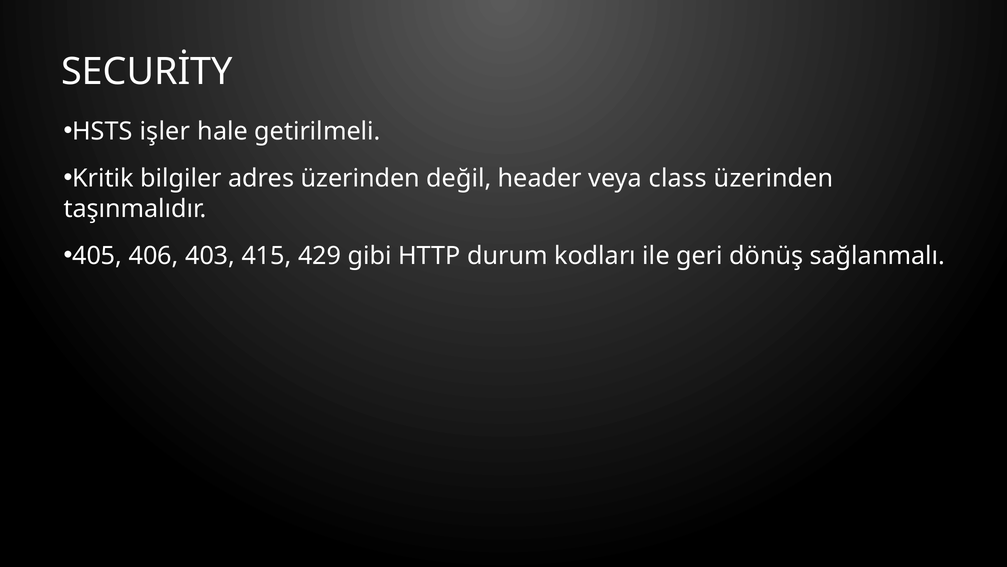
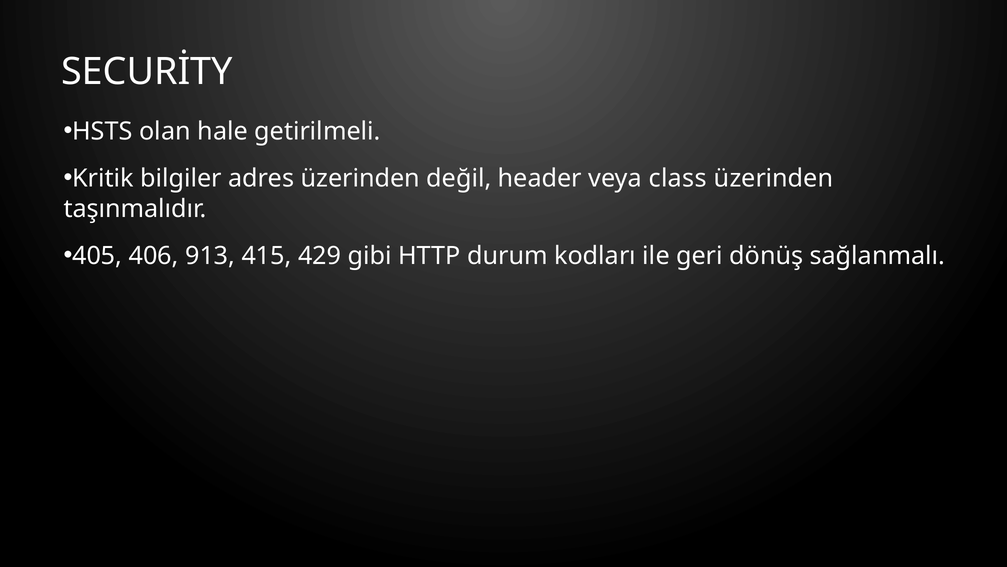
işler: işler -> olan
403: 403 -> 913
